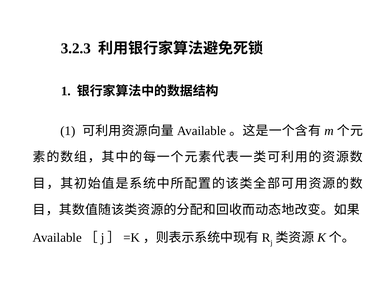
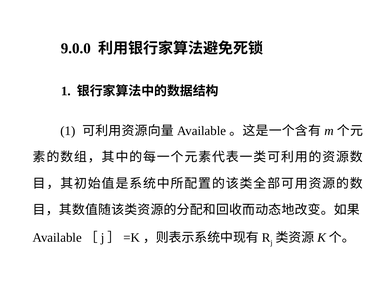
3.2.3: 3.2.3 -> 9.0.0
